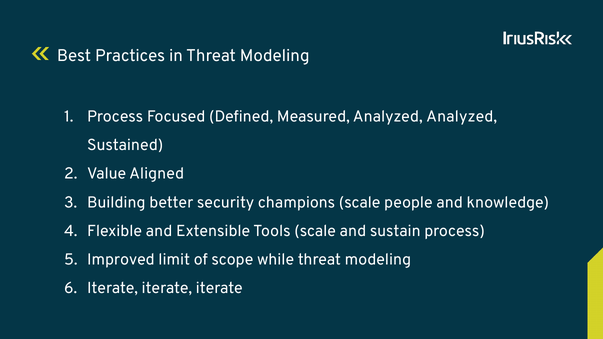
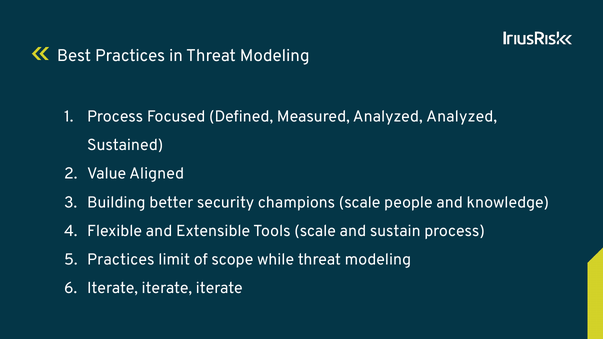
Improved at (121, 260): Improved -> Practices
